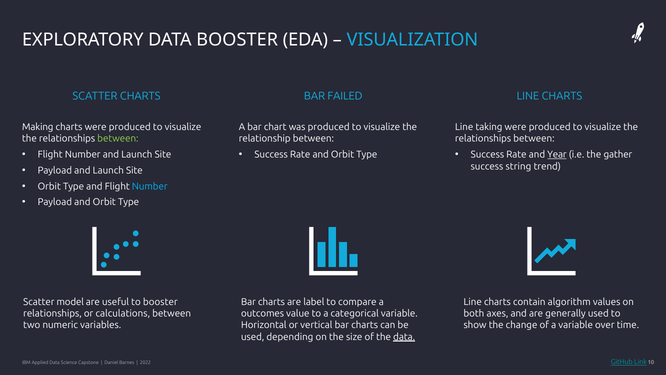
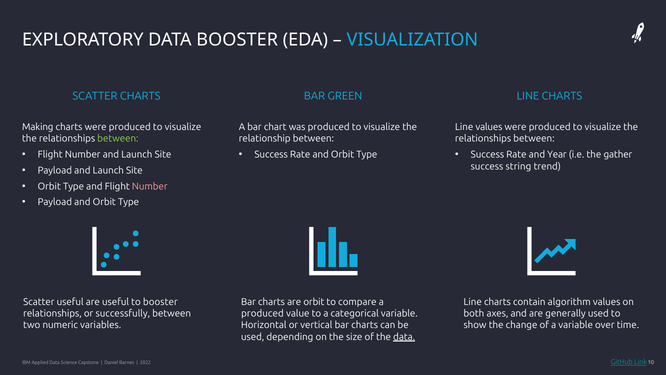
FAILED: FAILED -> GREEN
Line taking: taking -> values
Year underline: present -> none
Number at (150, 186) colour: light blue -> pink
Scatter model: model -> useful
are label: label -> orbit
outcomes at (263, 313): outcomes -> produced
calculations: calculations -> successfully
